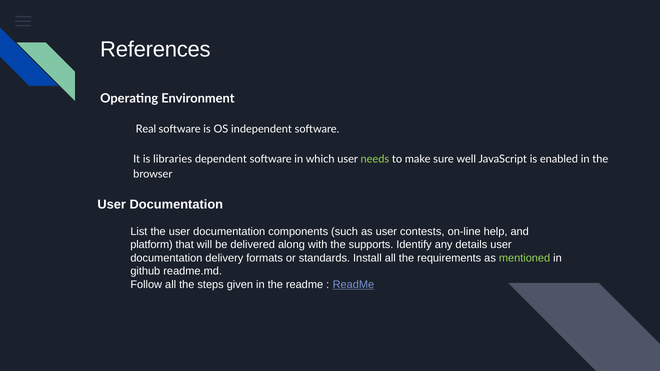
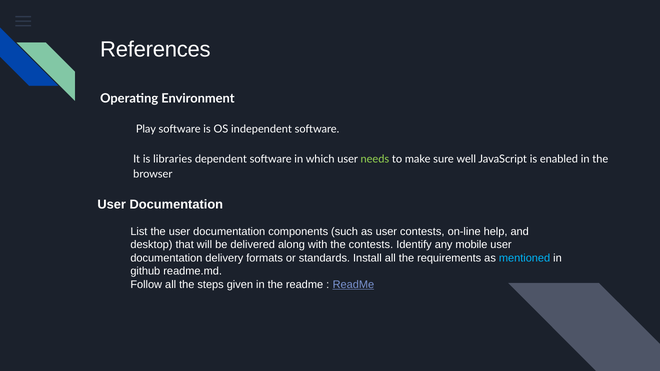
Real: Real -> Play
platform: platform -> desktop
the supports: supports -> contests
details: details -> mobile
mentioned colour: light green -> light blue
